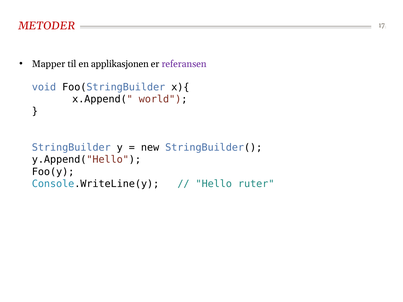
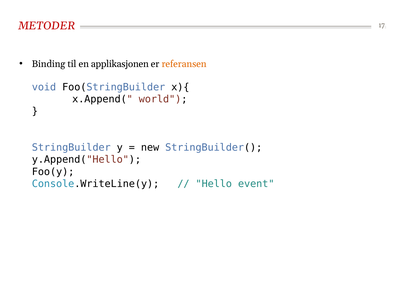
Mapper: Mapper -> Binding
referansen colour: purple -> orange
ruter: ruter -> event
